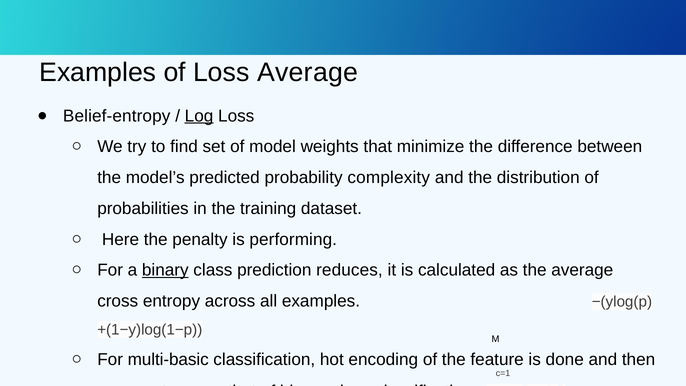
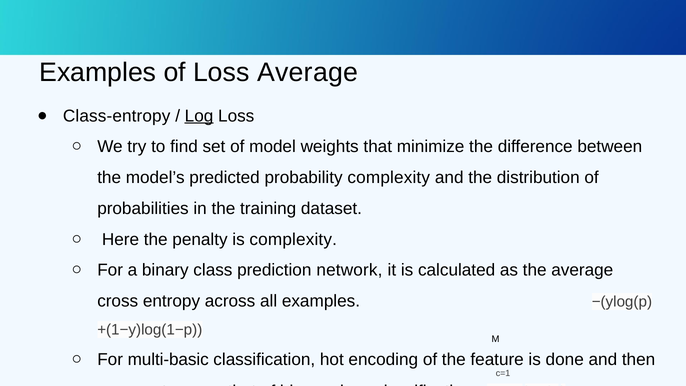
Belief-entropy: Belief-entropy -> Class-entropy
is performing: performing -> complexity
binary at (165, 270) underline: present -> none
reduces: reduces -> network
